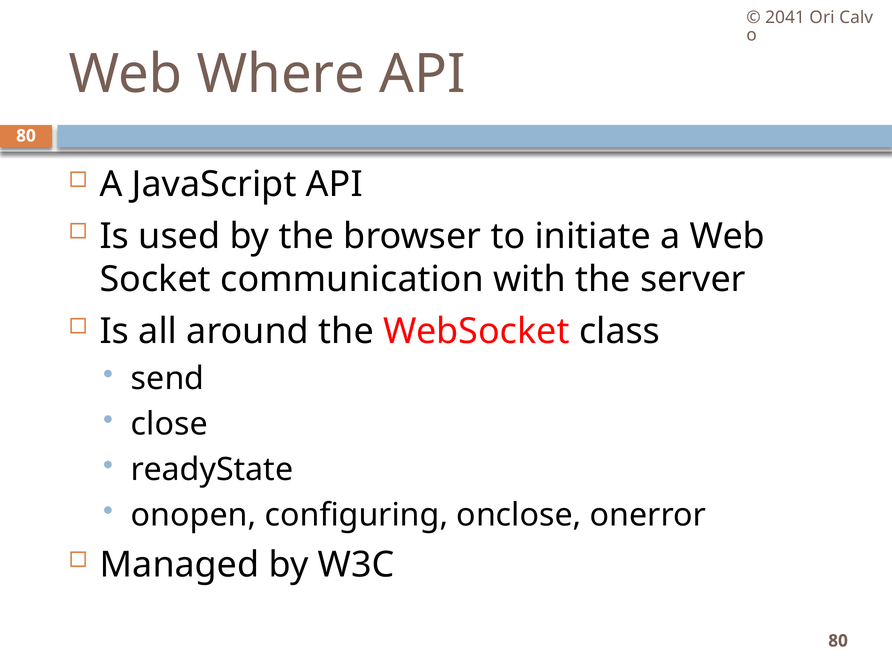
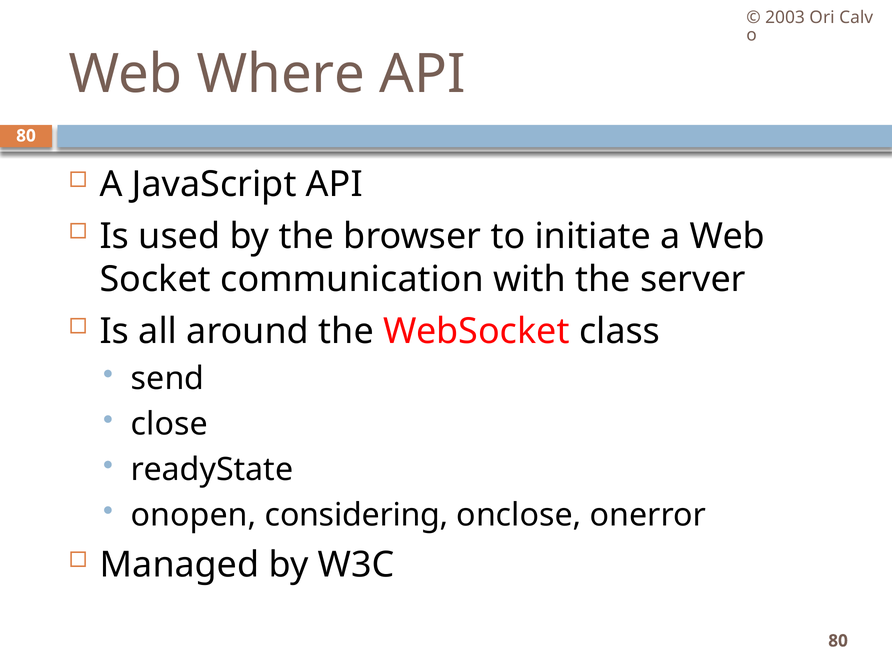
2041: 2041 -> 2003
configuring: configuring -> considering
